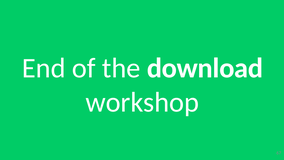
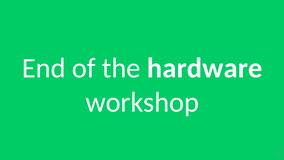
download: download -> hardware
